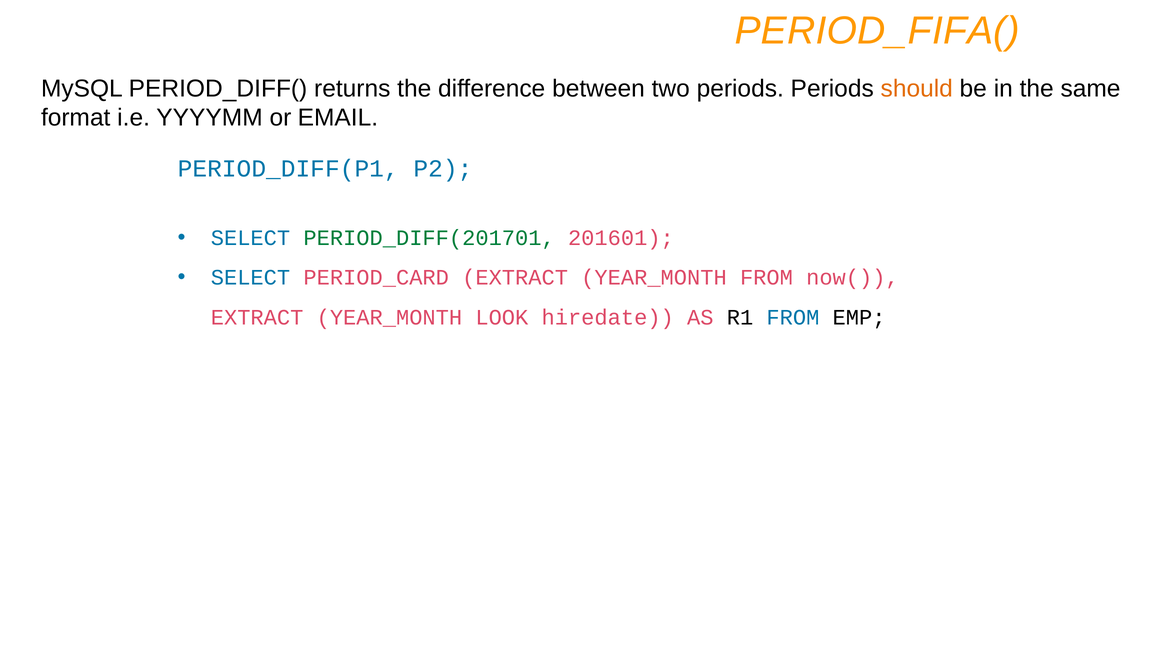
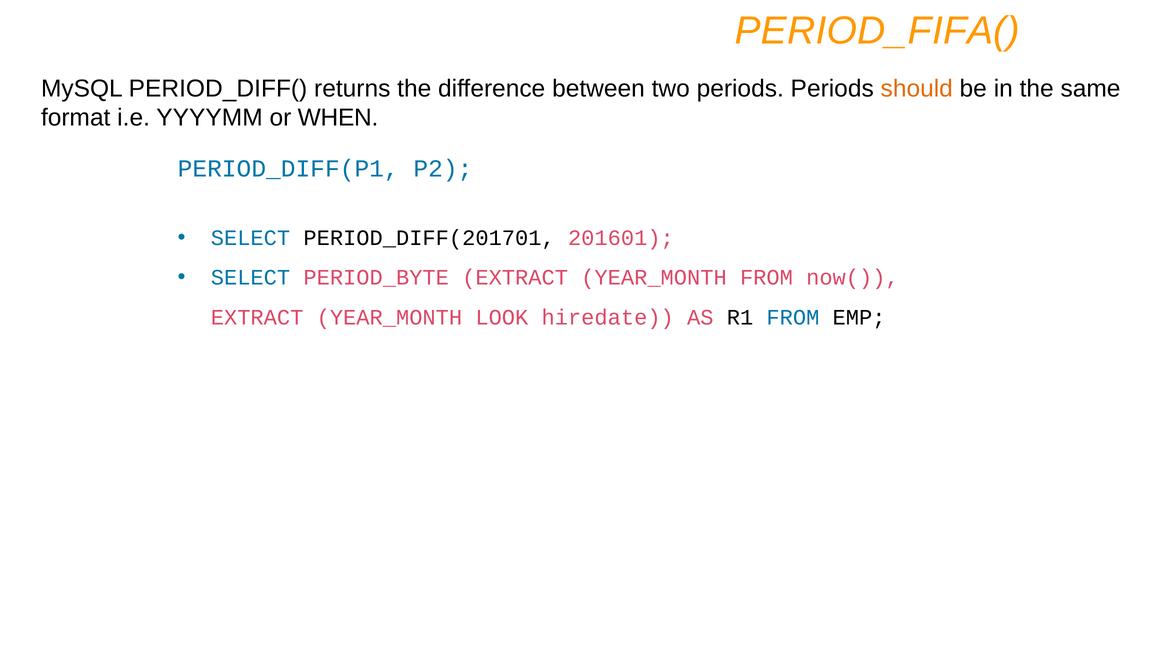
EMAIL: EMAIL -> WHEN
PERIOD_DIFF(201701 colour: green -> black
PERIOD_CARD: PERIOD_CARD -> PERIOD_BYTE
